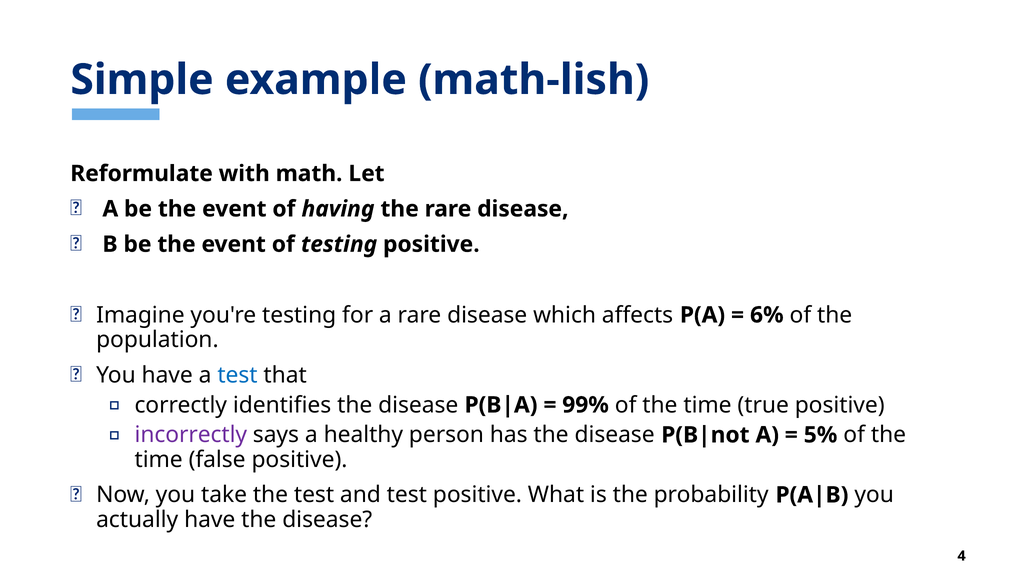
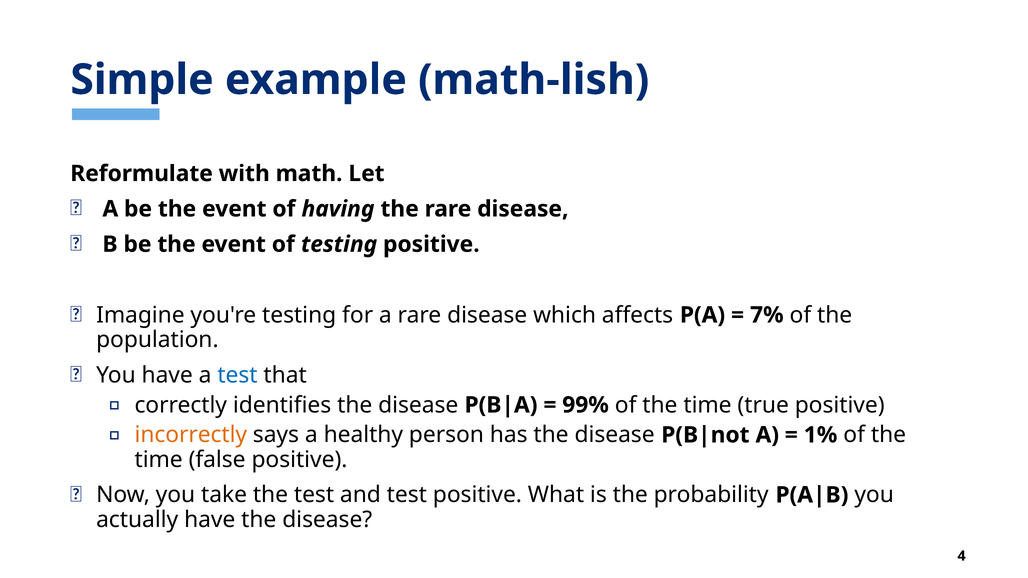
6%: 6% -> 7%
incorrectly colour: purple -> orange
5%: 5% -> 1%
